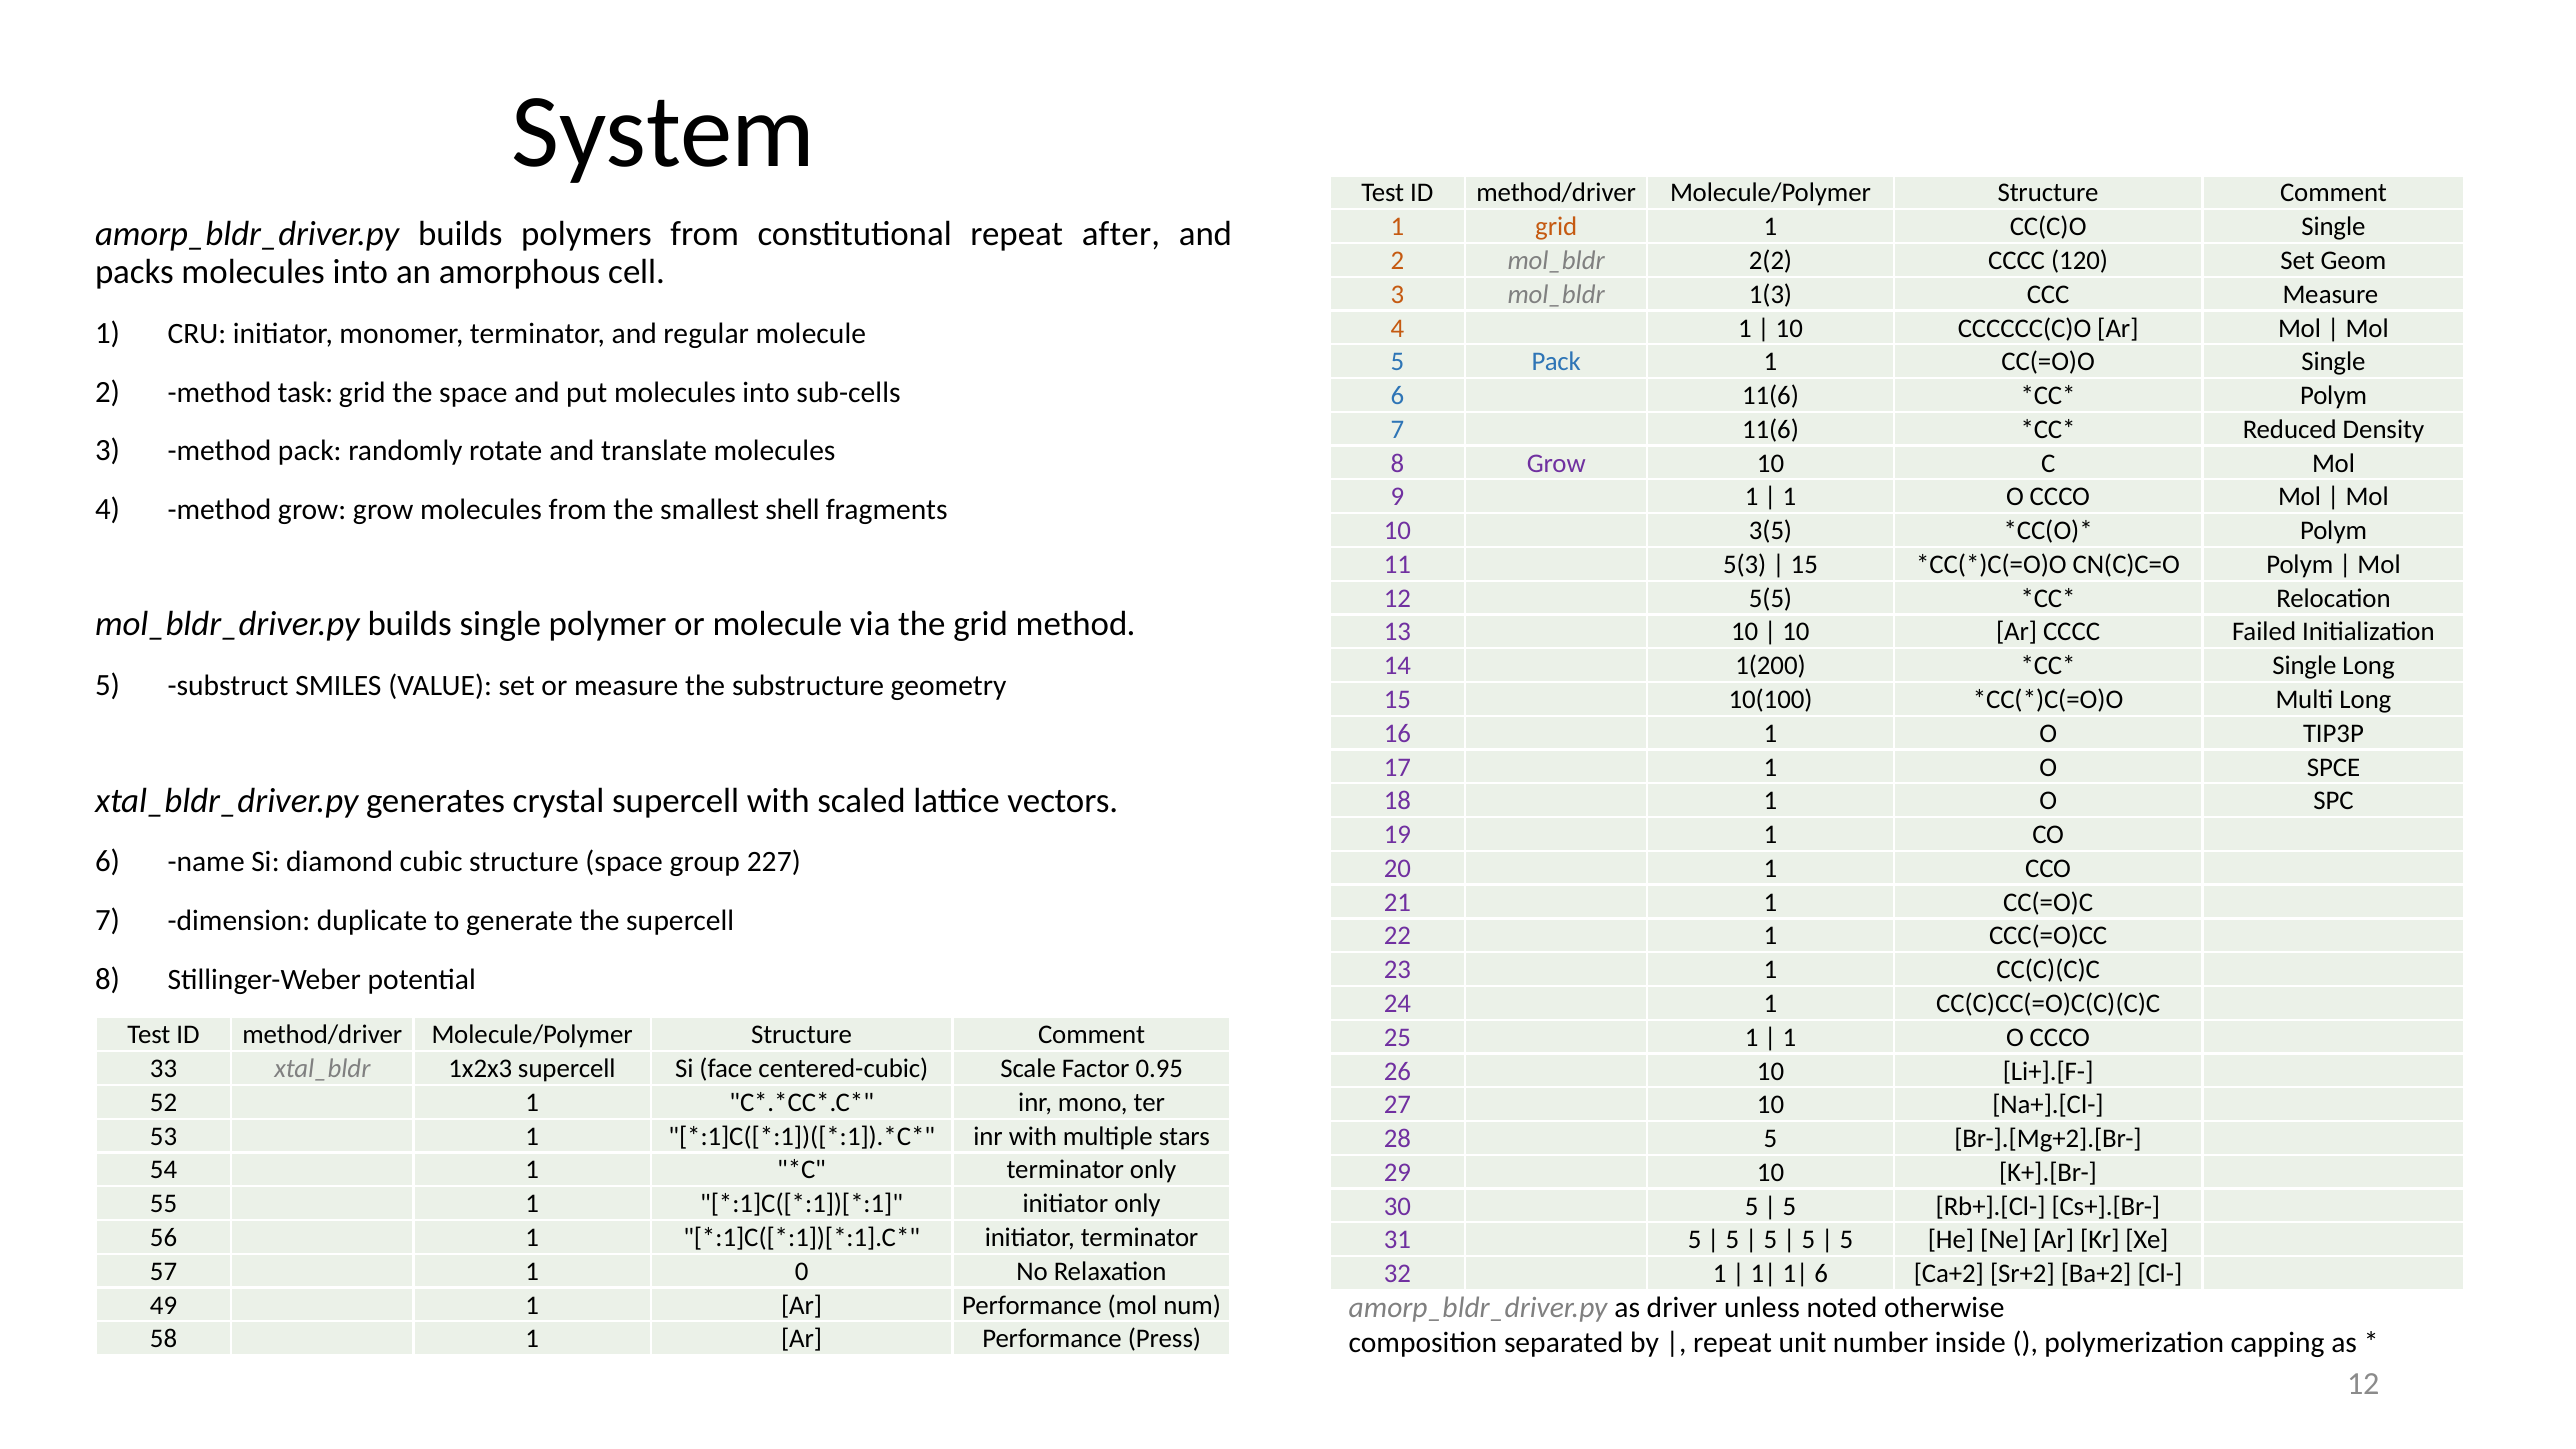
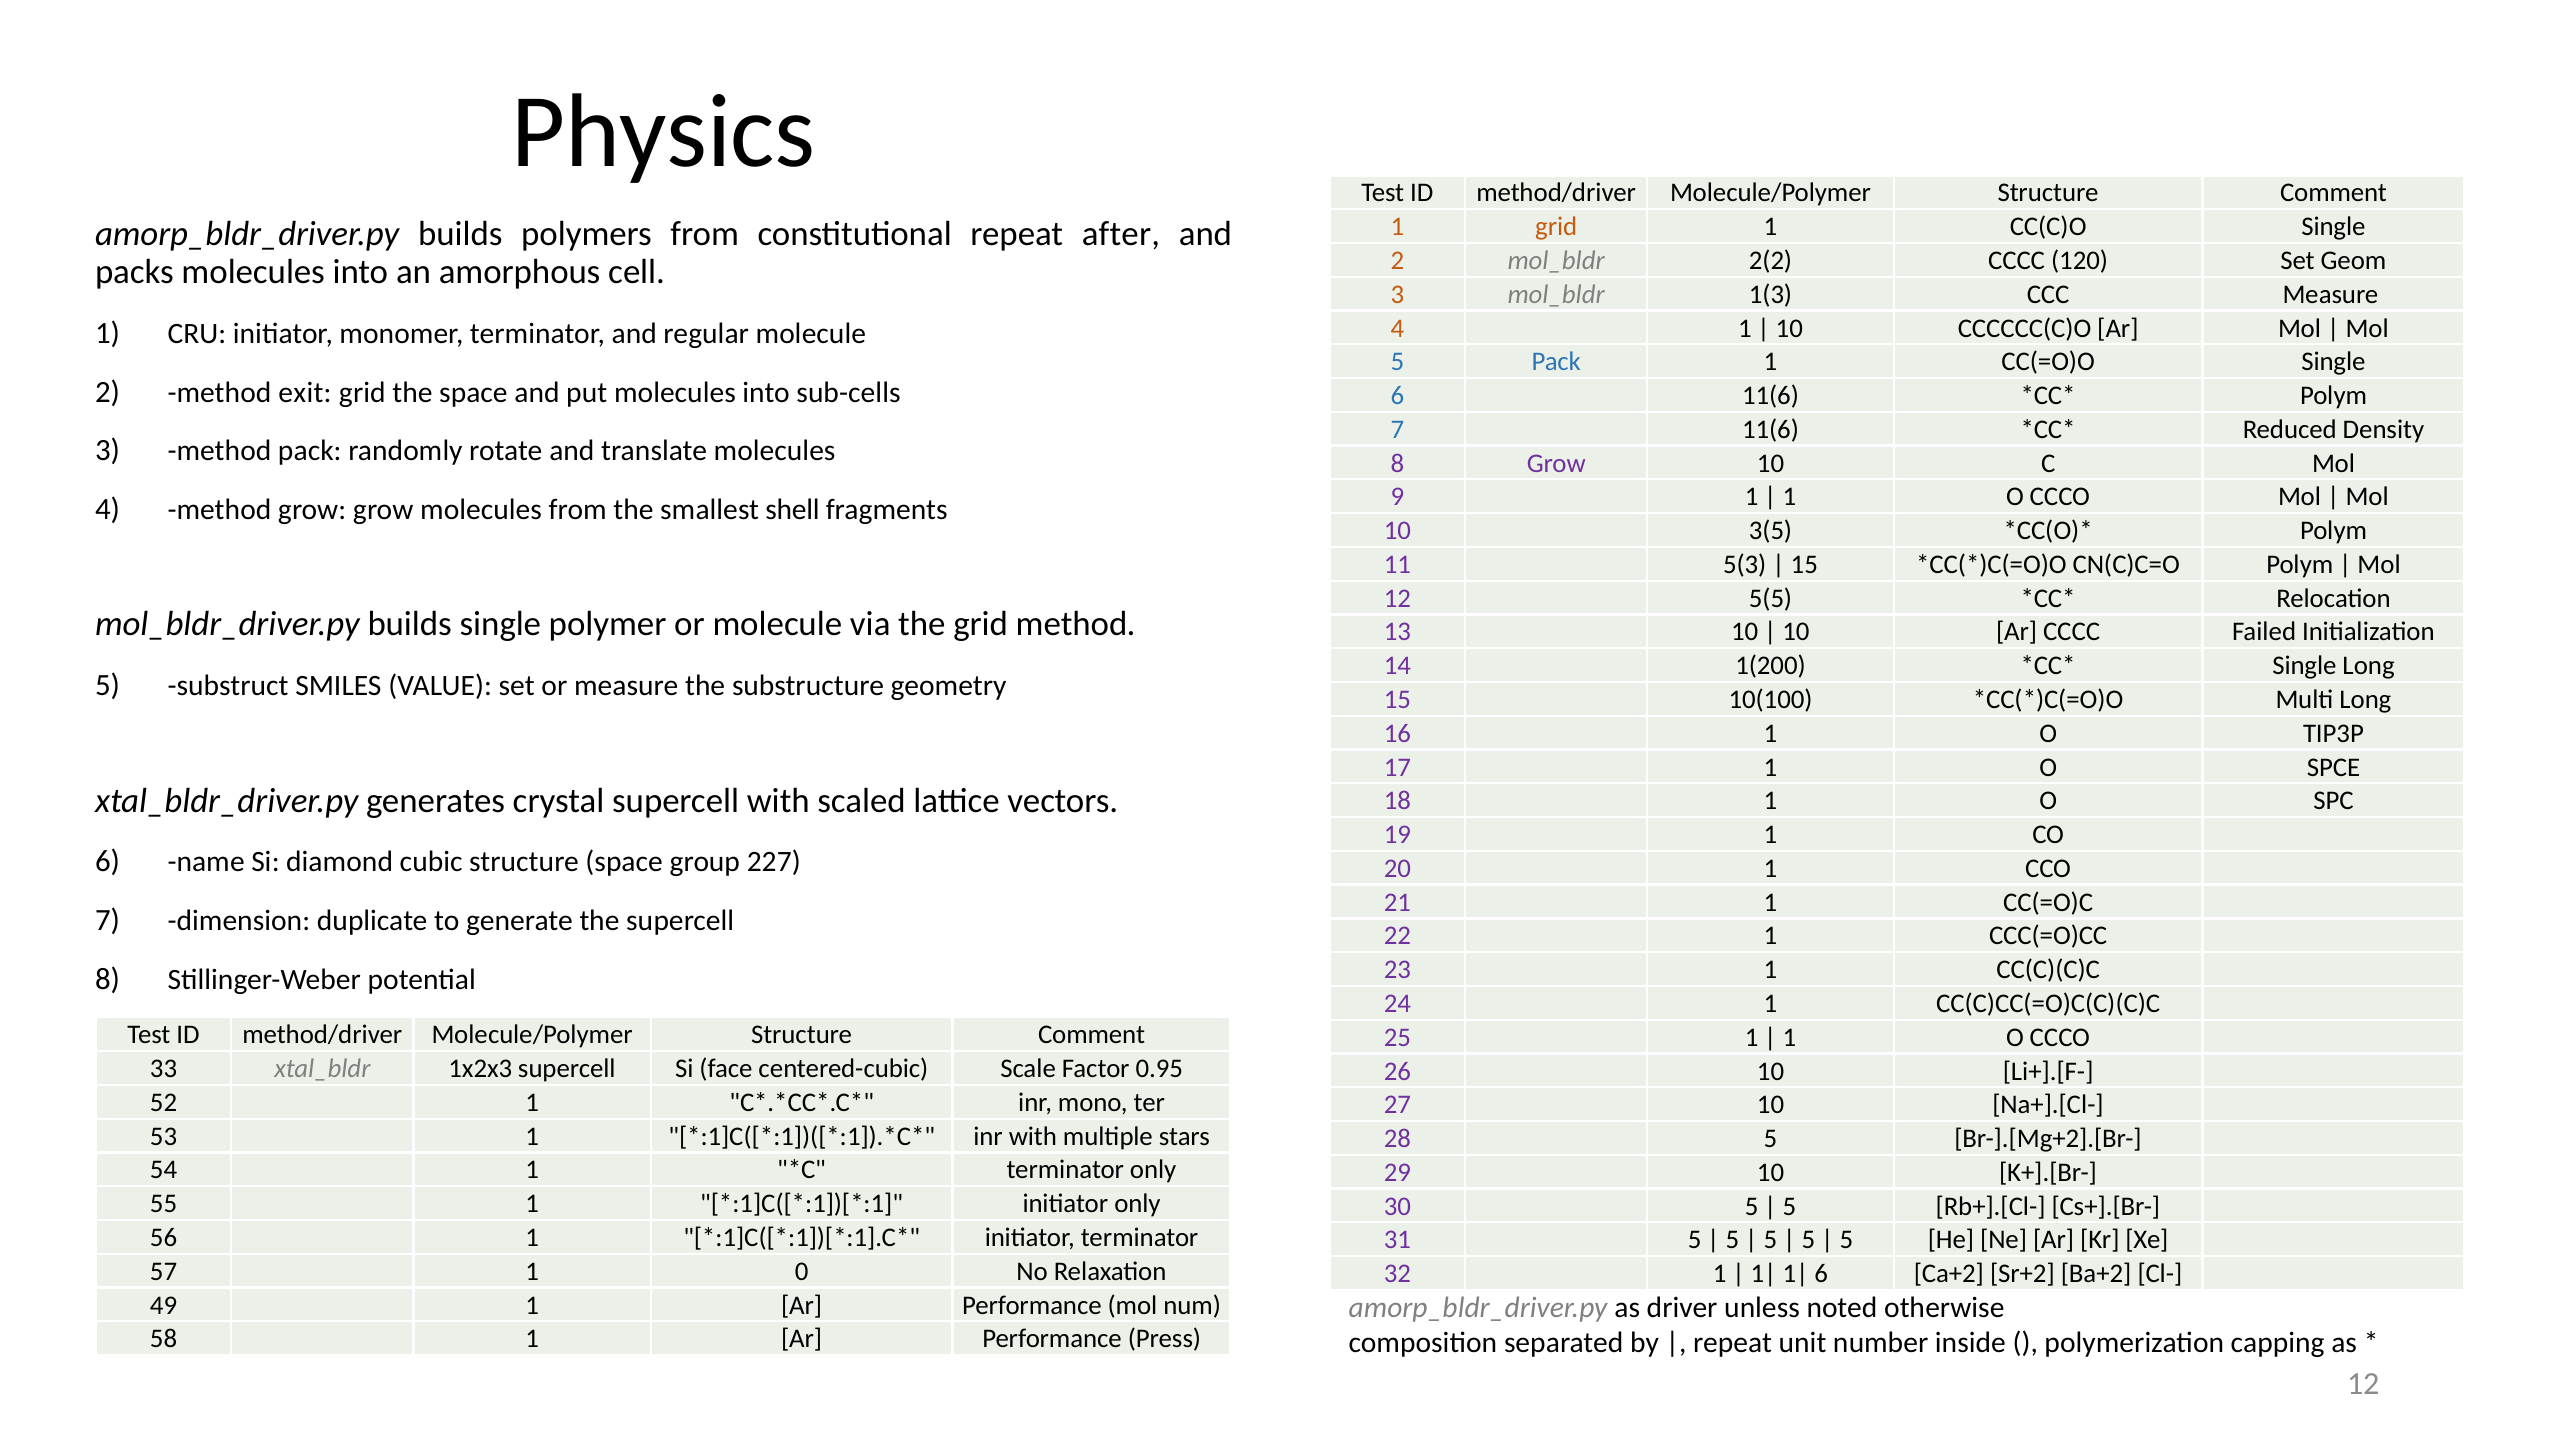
System: System -> Physics
task: task -> exit
